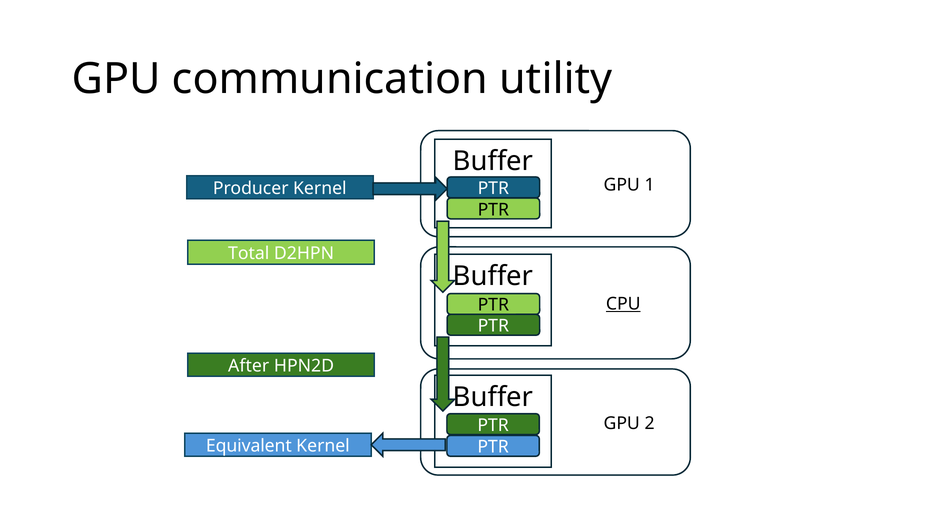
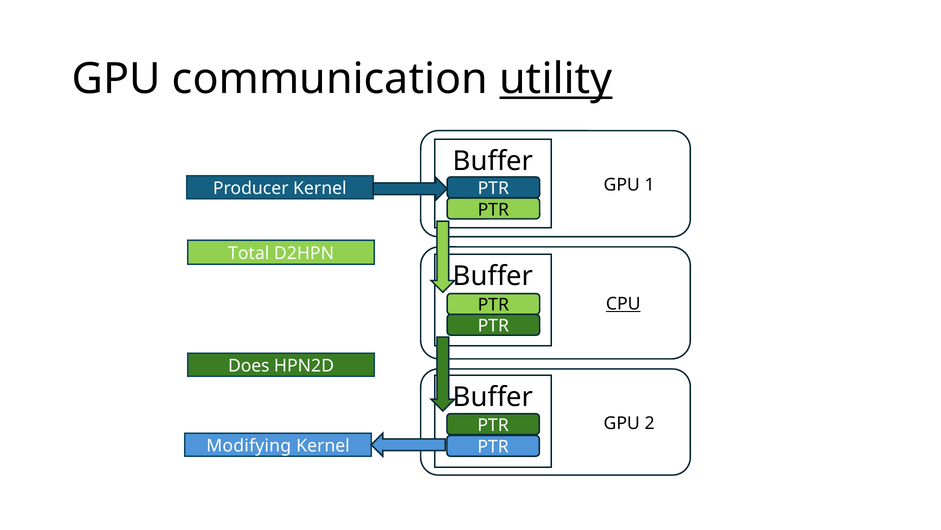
utility underline: none -> present
After: After -> Does
Equivalent: Equivalent -> Modifying
